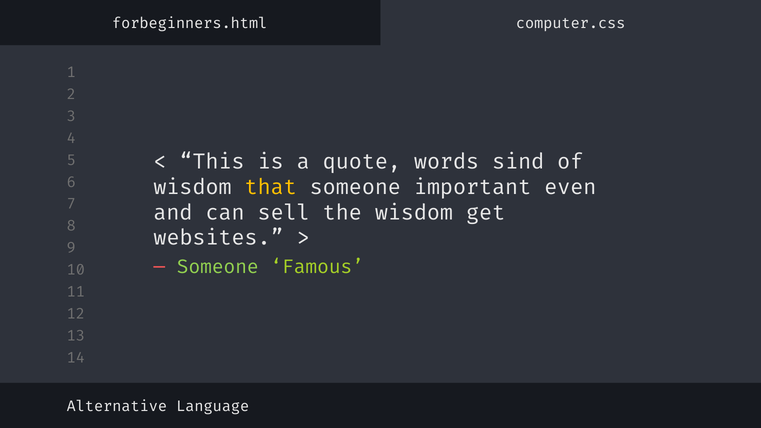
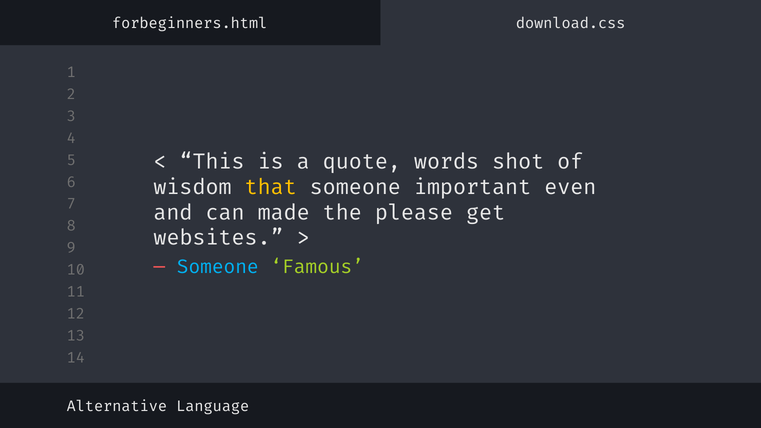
computer.css: computer.css -> download.css
sind: sind -> shot
sell: sell -> made
the wisdom: wisdom -> please
Someone at (218, 267) colour: light green -> light blue
